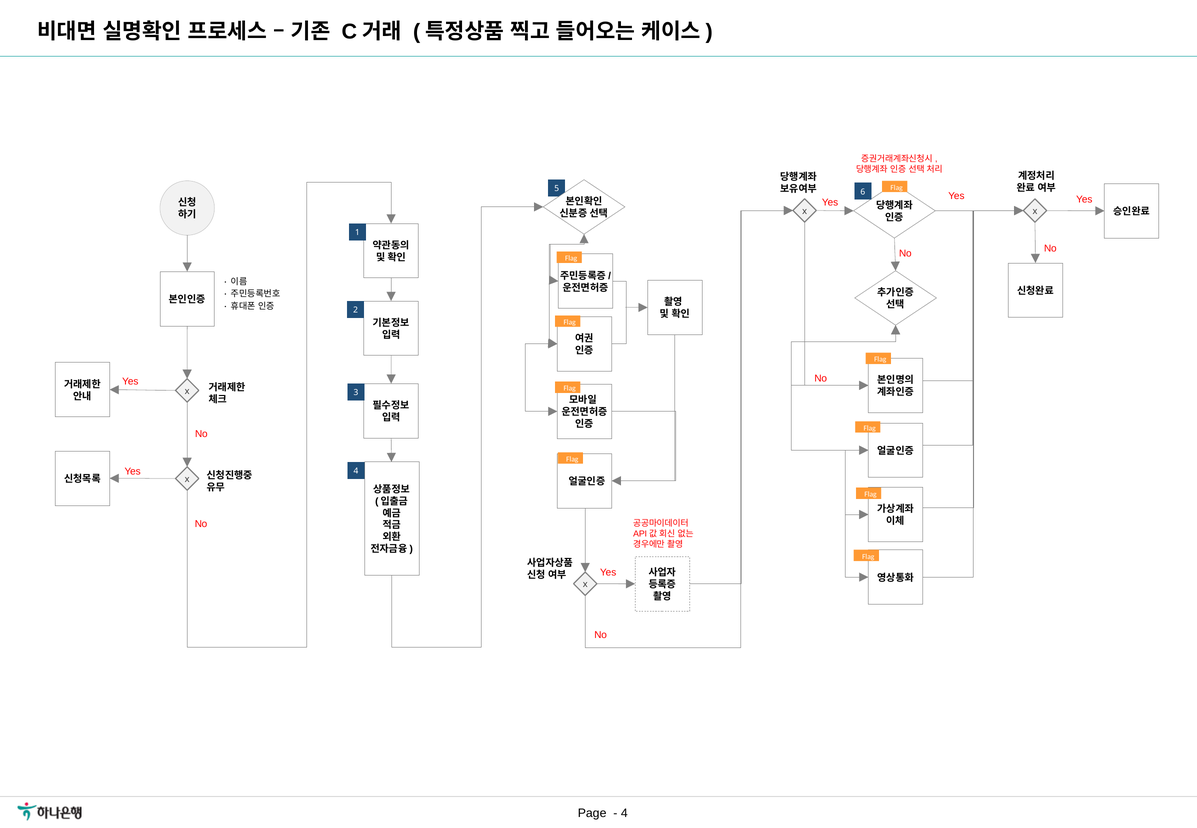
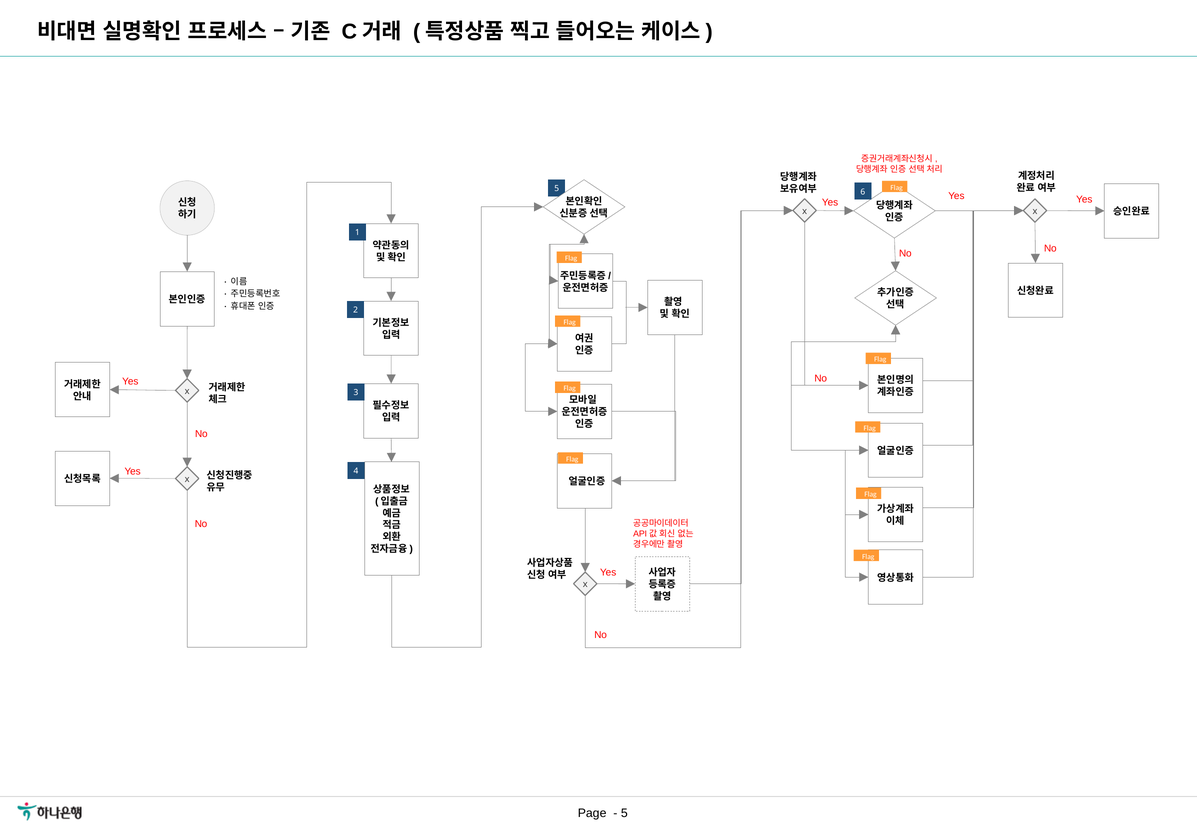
4 at (624, 814): 4 -> 5
